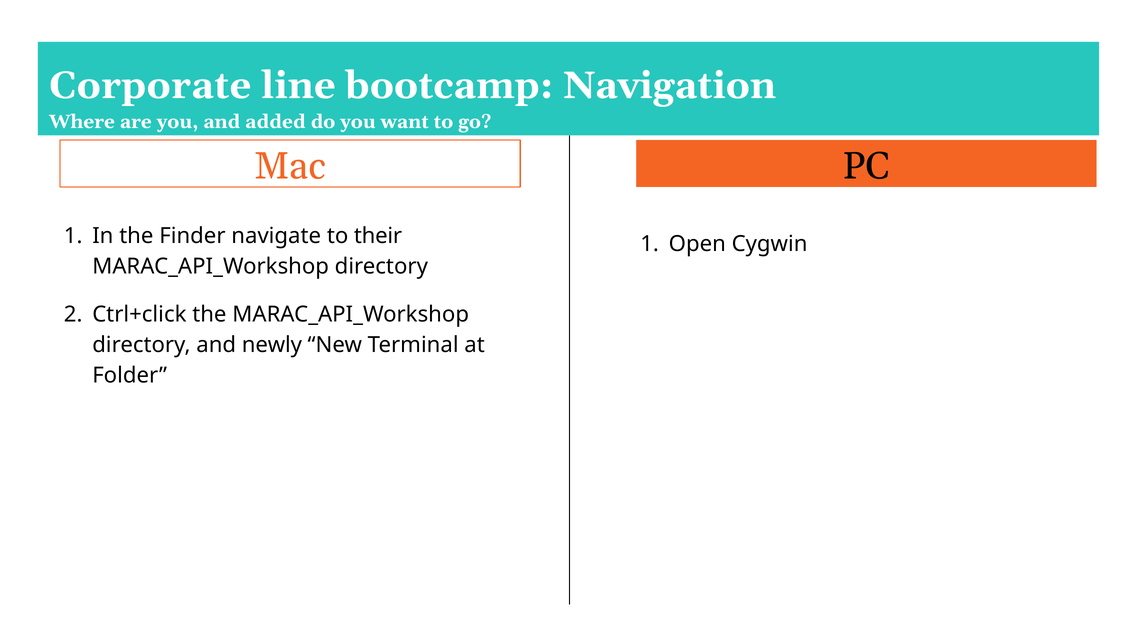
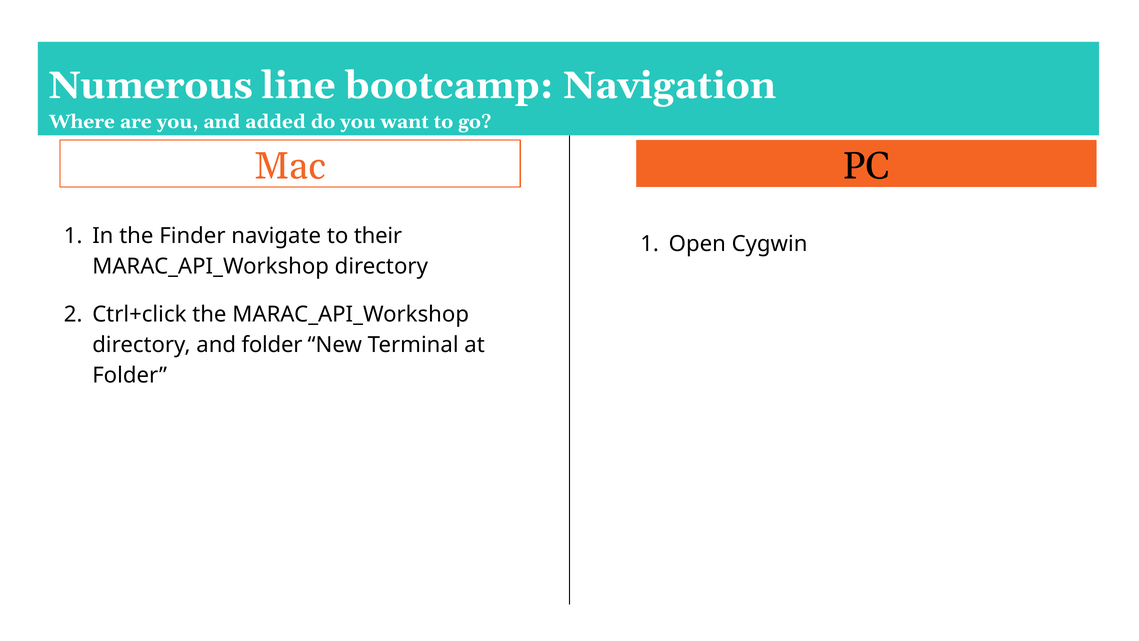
Corporate: Corporate -> Numerous
and newly: newly -> folder
